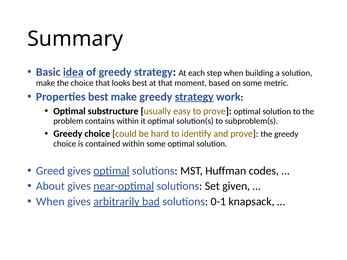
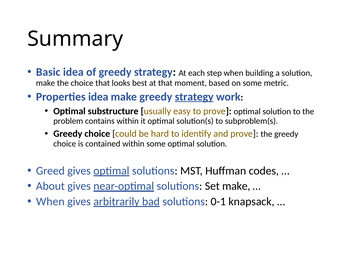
idea at (73, 72) underline: present -> none
Properties best: best -> idea
Set given: given -> make
